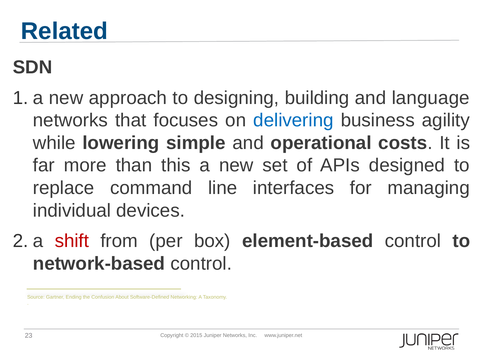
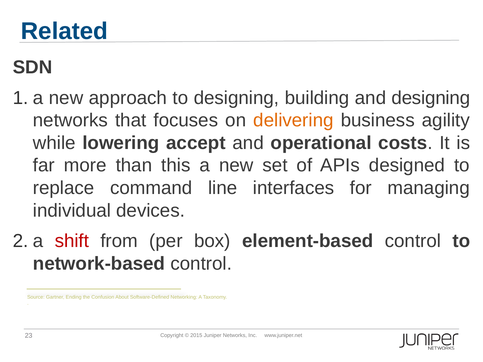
and language: language -> designing
delivering colour: blue -> orange
simple: simple -> accept
